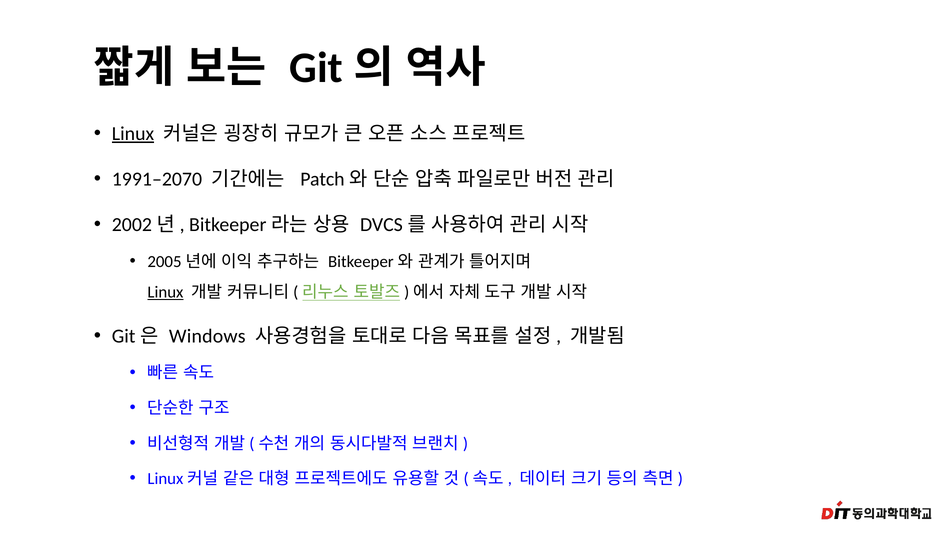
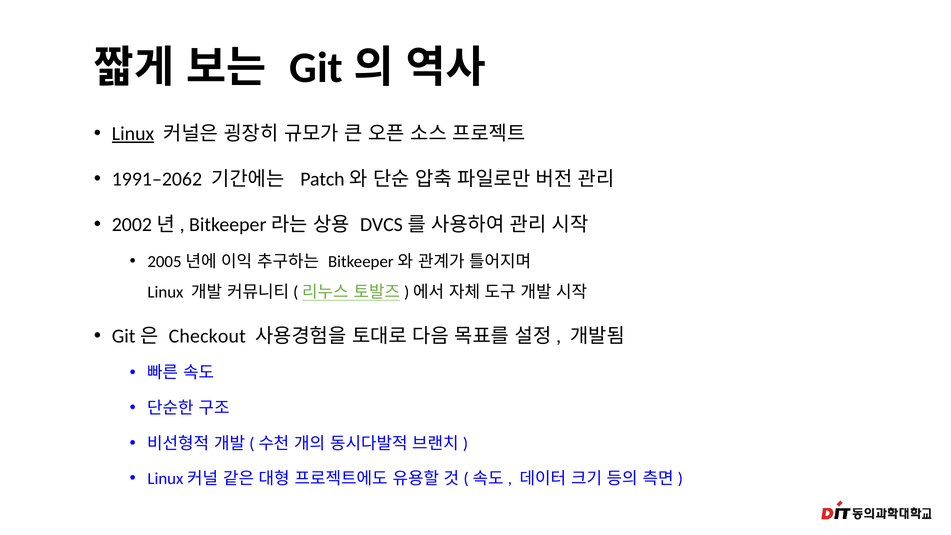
1991–2070: 1991–2070 -> 1991–2062
Linux at (165, 292) underline: present -> none
Windows: Windows -> Checkout
